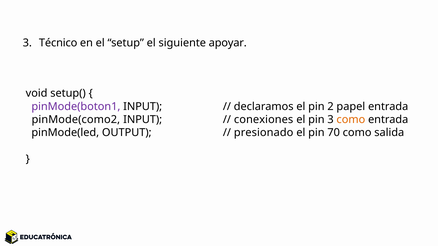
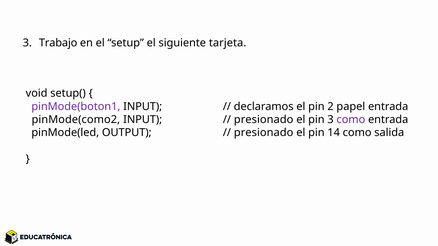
Técnico: Técnico -> Trabajo
apoyar: apoyar -> tarjeta
conexiones at (264, 120): conexiones -> presionado
como at (351, 120) colour: orange -> purple
70: 70 -> 14
